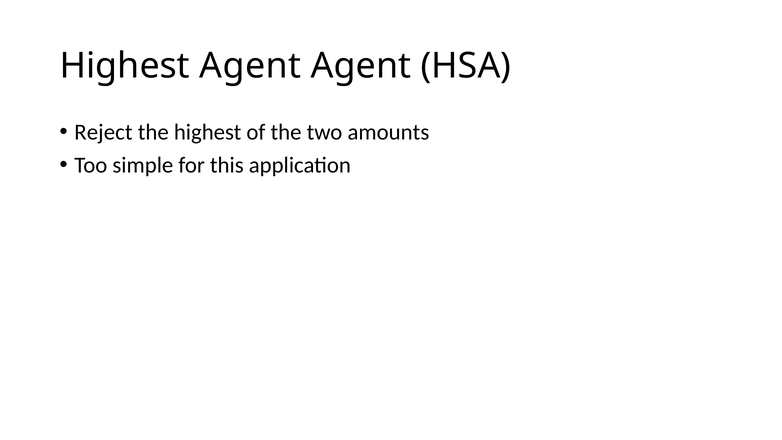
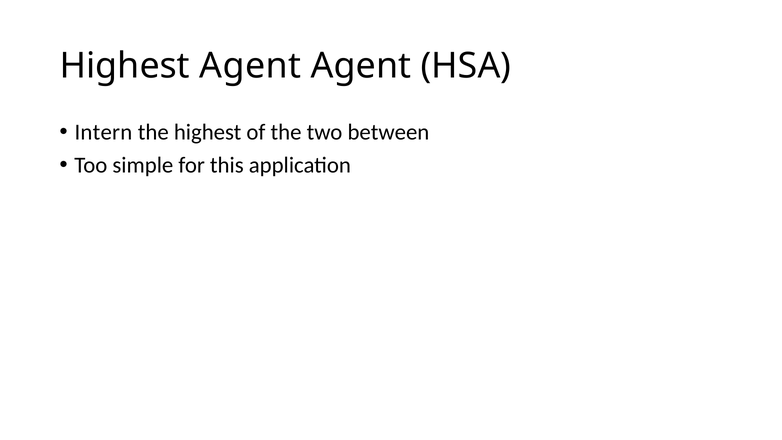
Reject: Reject -> Intern
amounts: amounts -> between
